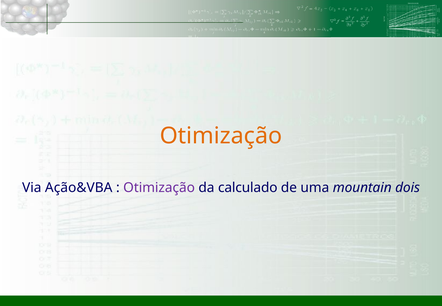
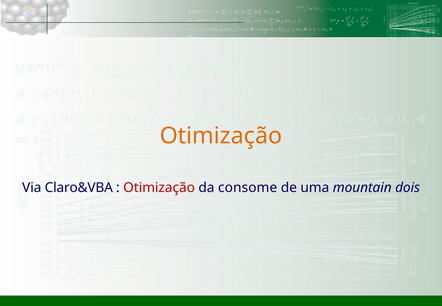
Ação&VBA: Ação&VBA -> Claro&VBA
Otimização at (159, 188) colour: purple -> red
calculado: calculado -> consome
